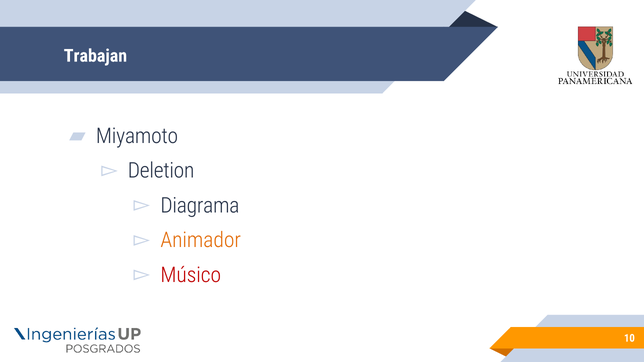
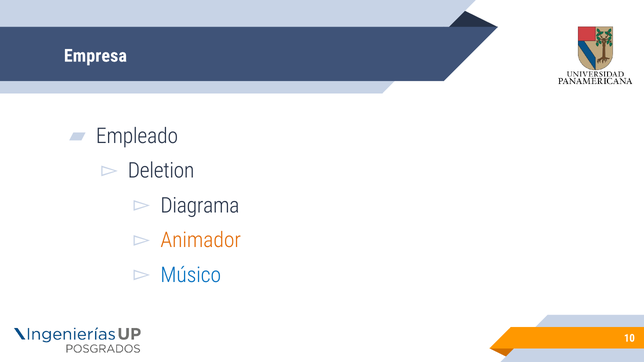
Trabajan: Trabajan -> Empresa
Miyamoto: Miyamoto -> Empleado
Músico colour: red -> blue
